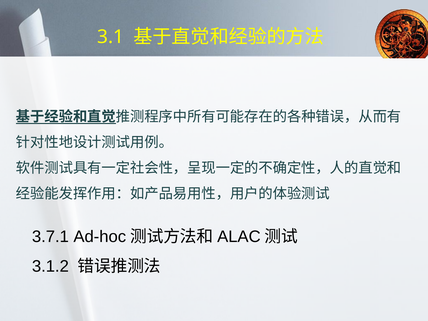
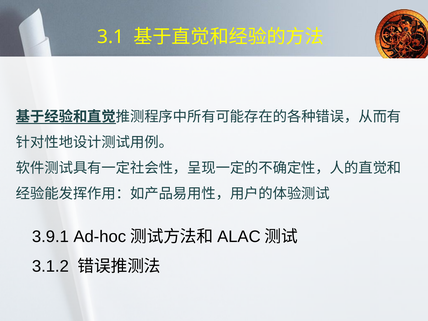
3.7.1: 3.7.1 -> 3.9.1
